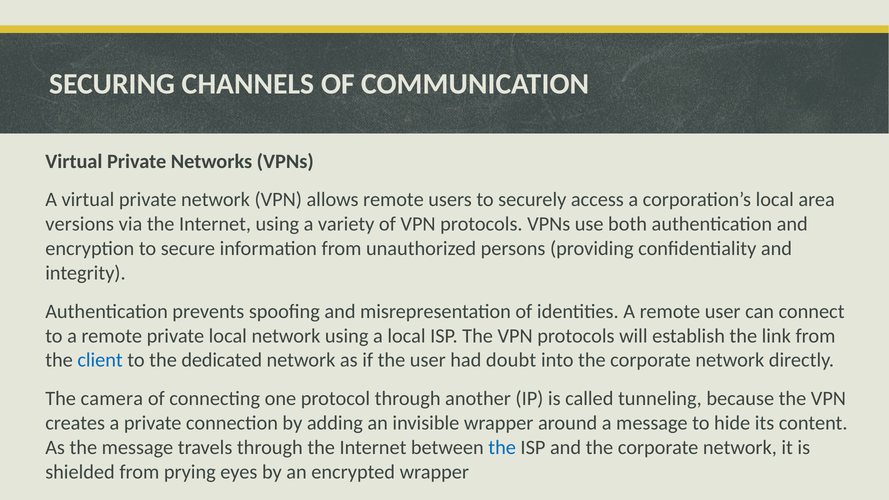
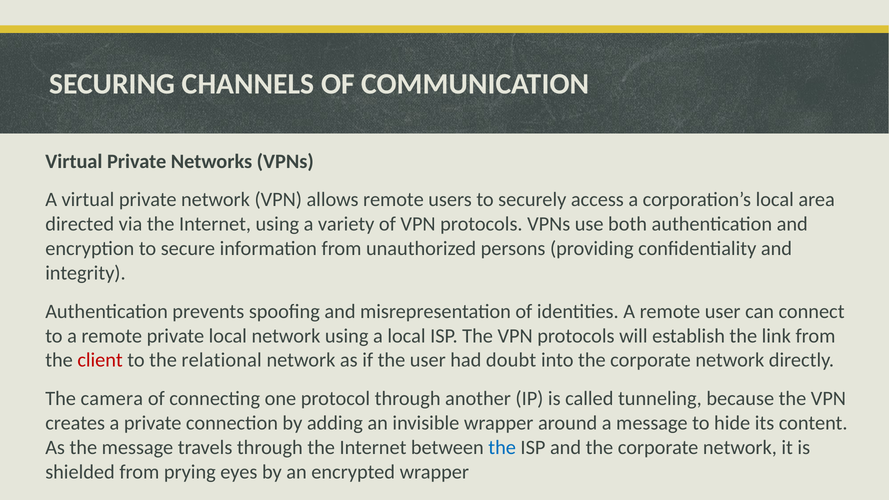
versions: versions -> directed
client colour: blue -> red
dedicated: dedicated -> relational
